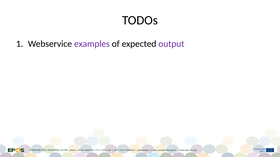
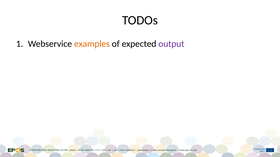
examples colour: purple -> orange
